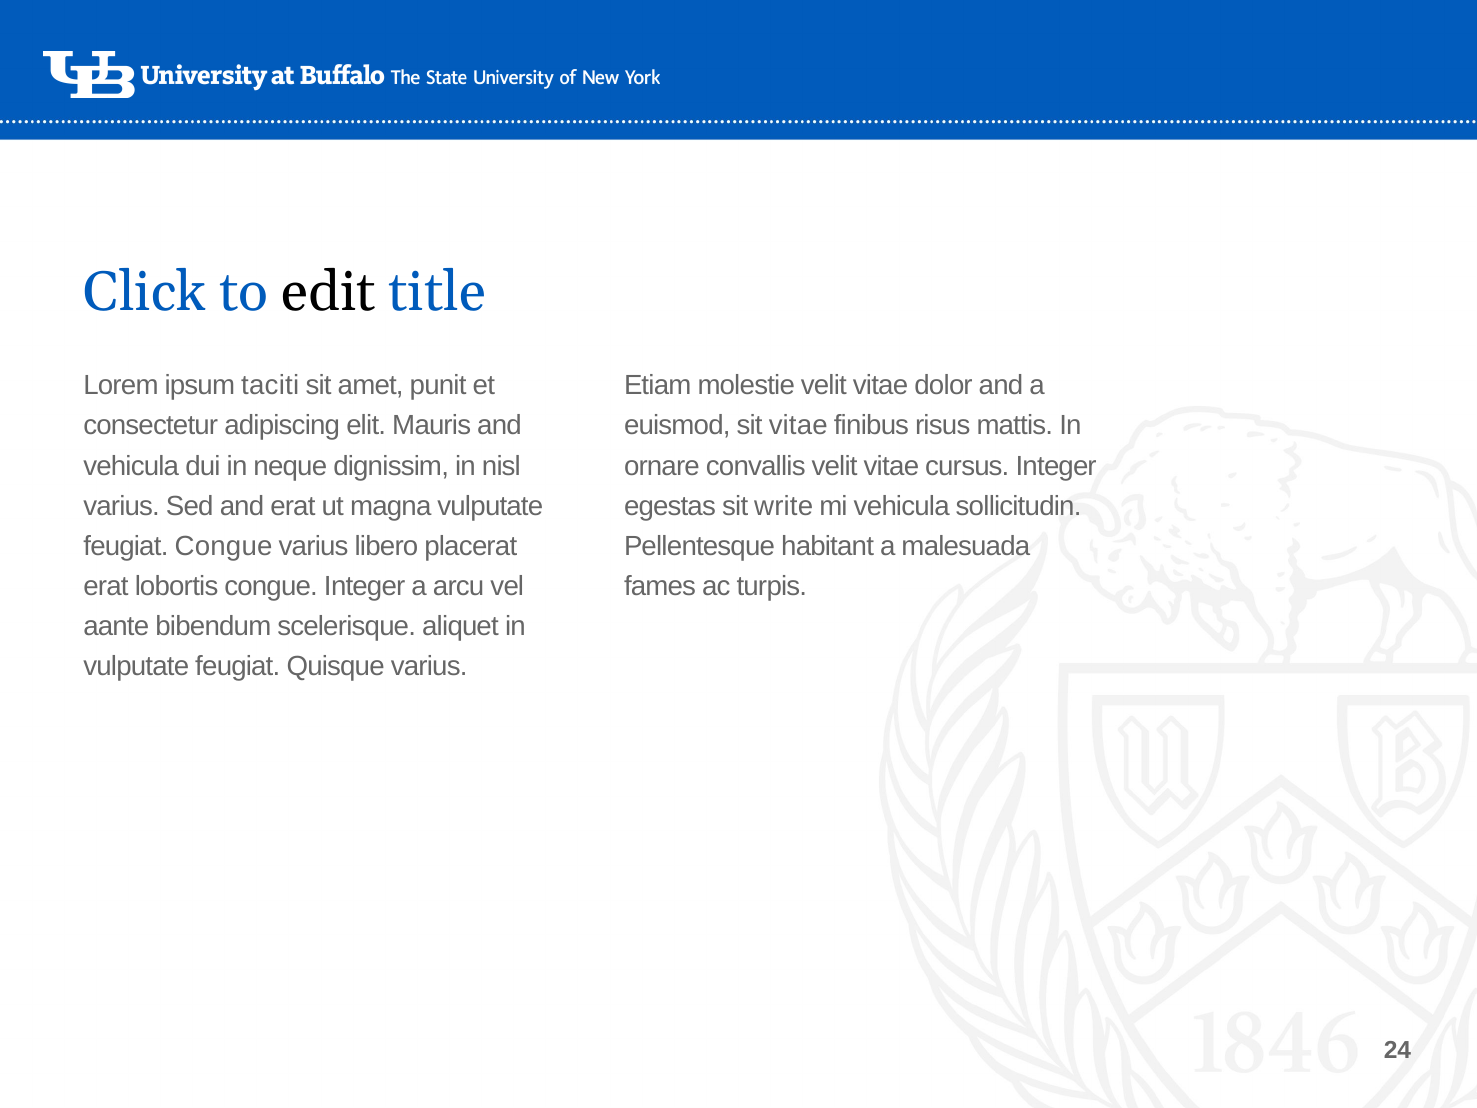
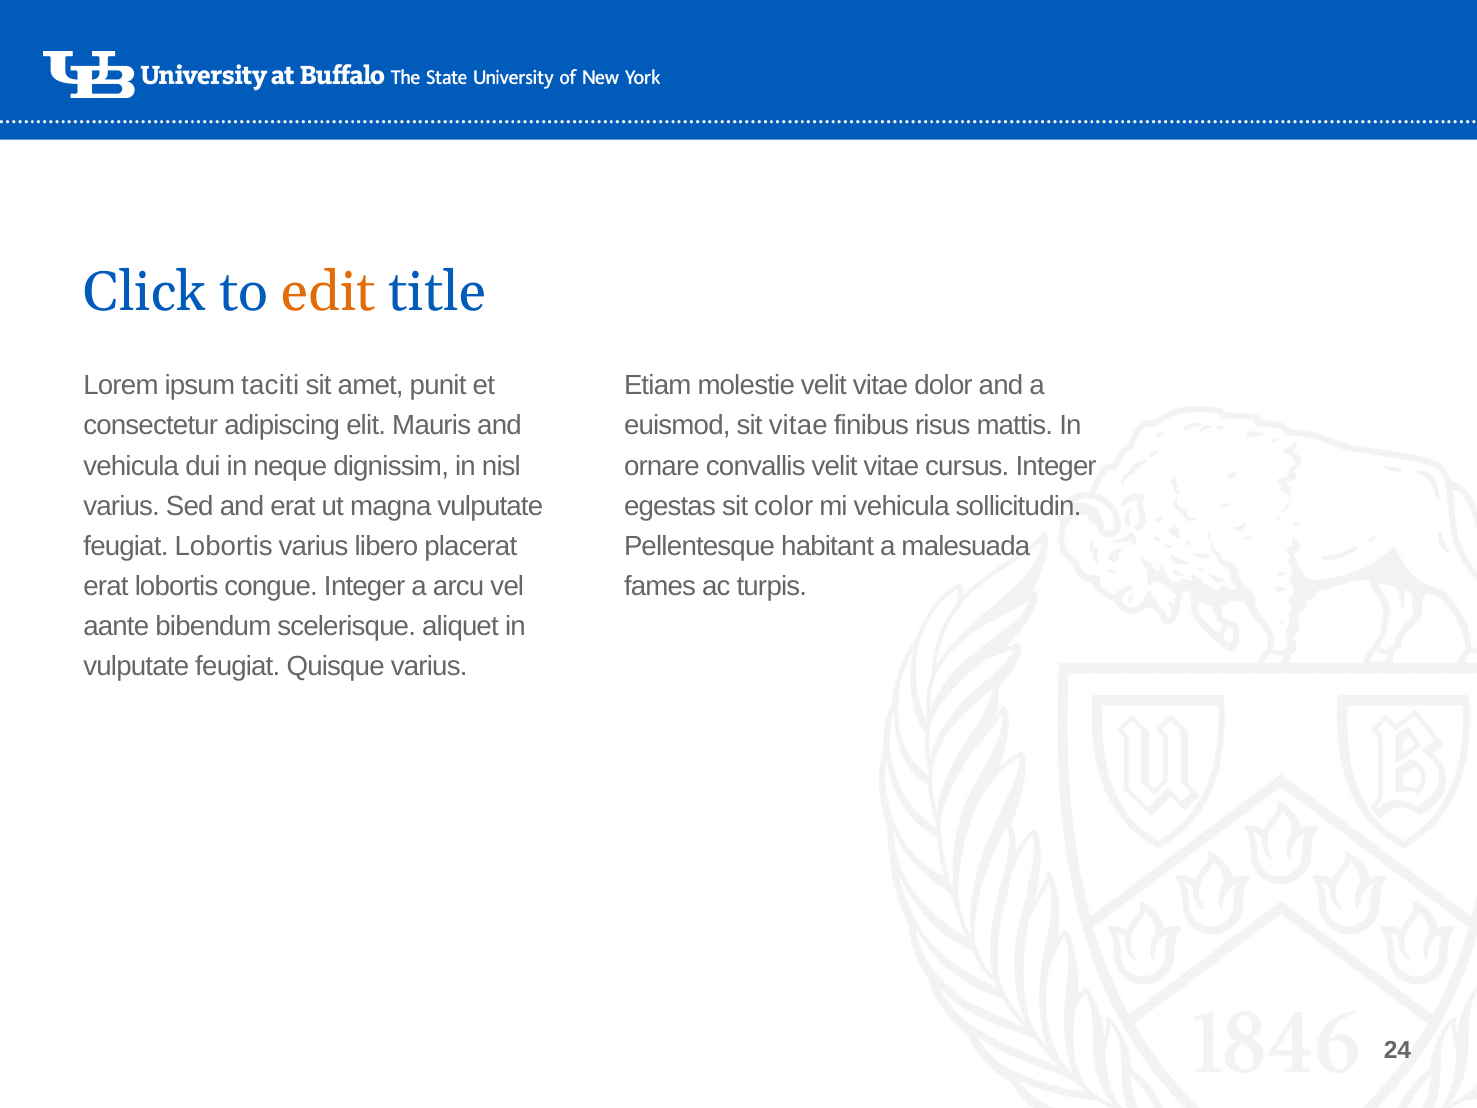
edit colour: black -> orange
write: write -> color
feugiat Congue: Congue -> Lobortis
